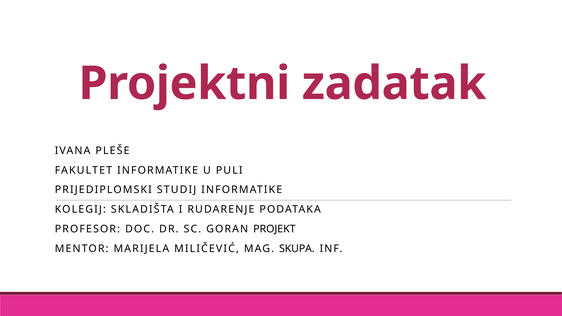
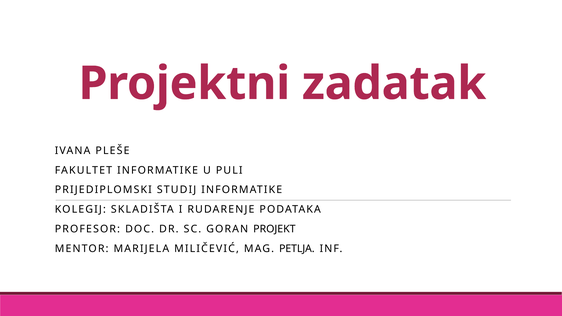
SKUPA: SKUPA -> PETLJA
